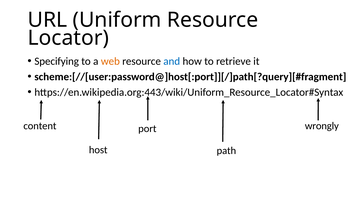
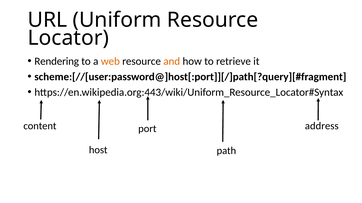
Specifying: Specifying -> Rendering
and colour: blue -> orange
wrongly: wrongly -> address
